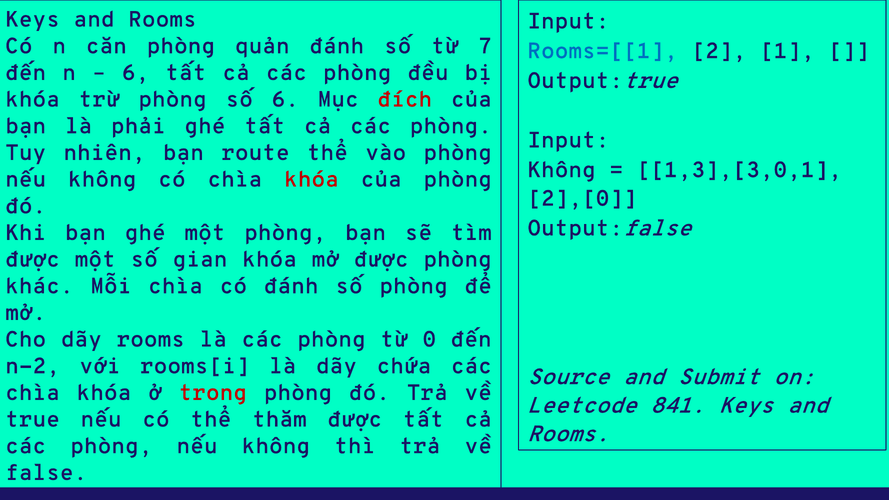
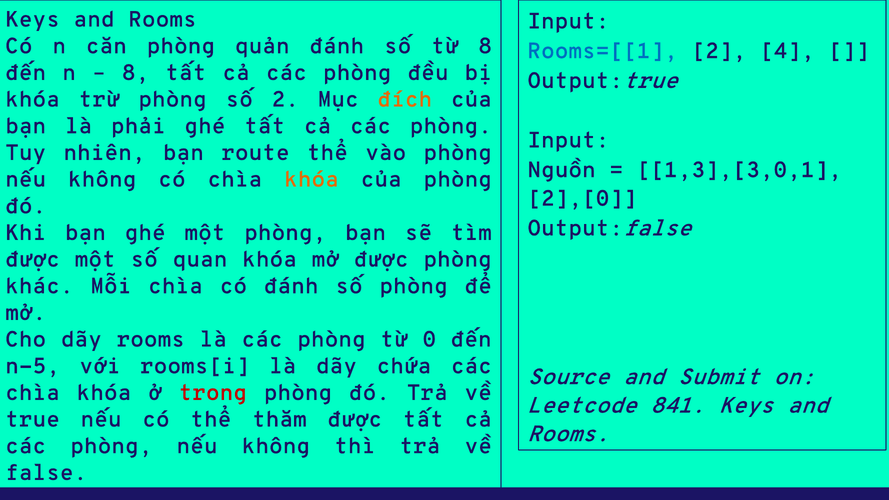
từ 7: 7 -> 8
1: 1 -> 4
6 at (136, 73): 6 -> 8
số 6: 6 -> 2
đích colour: red -> orange
Không at (562, 170): Không -> Nguồn
khóa at (312, 179) colour: red -> orange
gian: gian -> quan
n-2: n-2 -> n-5
